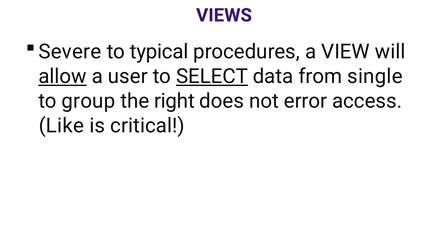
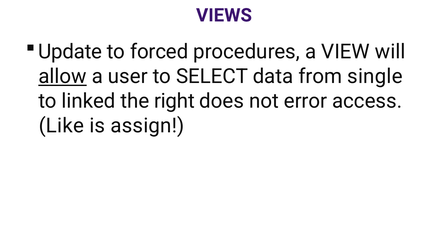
Severe: Severe -> Update
typical: typical -> forced
SELECT underline: present -> none
group: group -> linked
critical: critical -> assign
